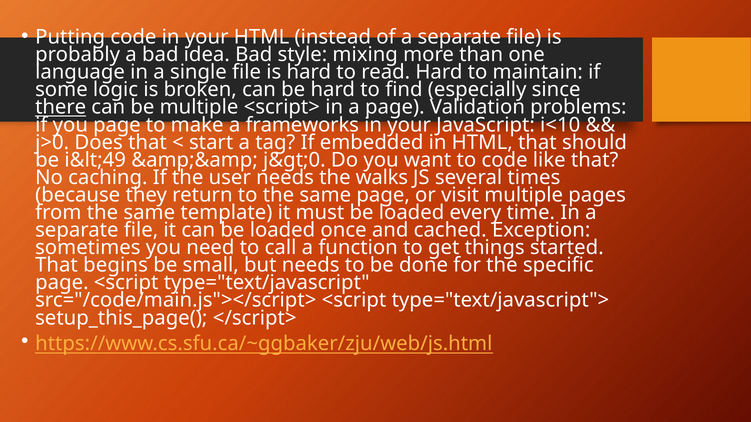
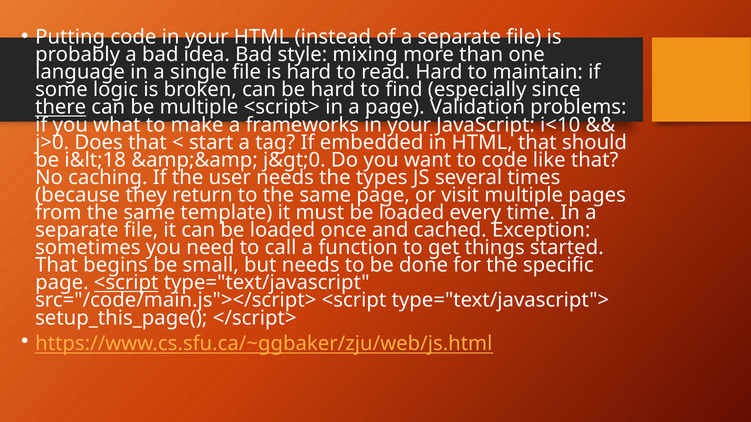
you page: page -> what
i&lt;49: i&lt;49 -> i&lt;18
walks: walks -> types
<script at (126, 283) underline: none -> present
